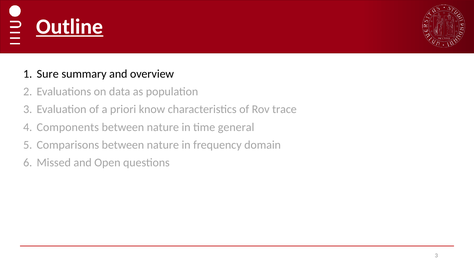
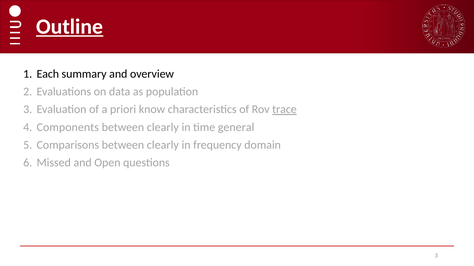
Sure: Sure -> Each
trace underline: none -> present
nature at (163, 127): nature -> clearly
Comparisons between nature: nature -> clearly
